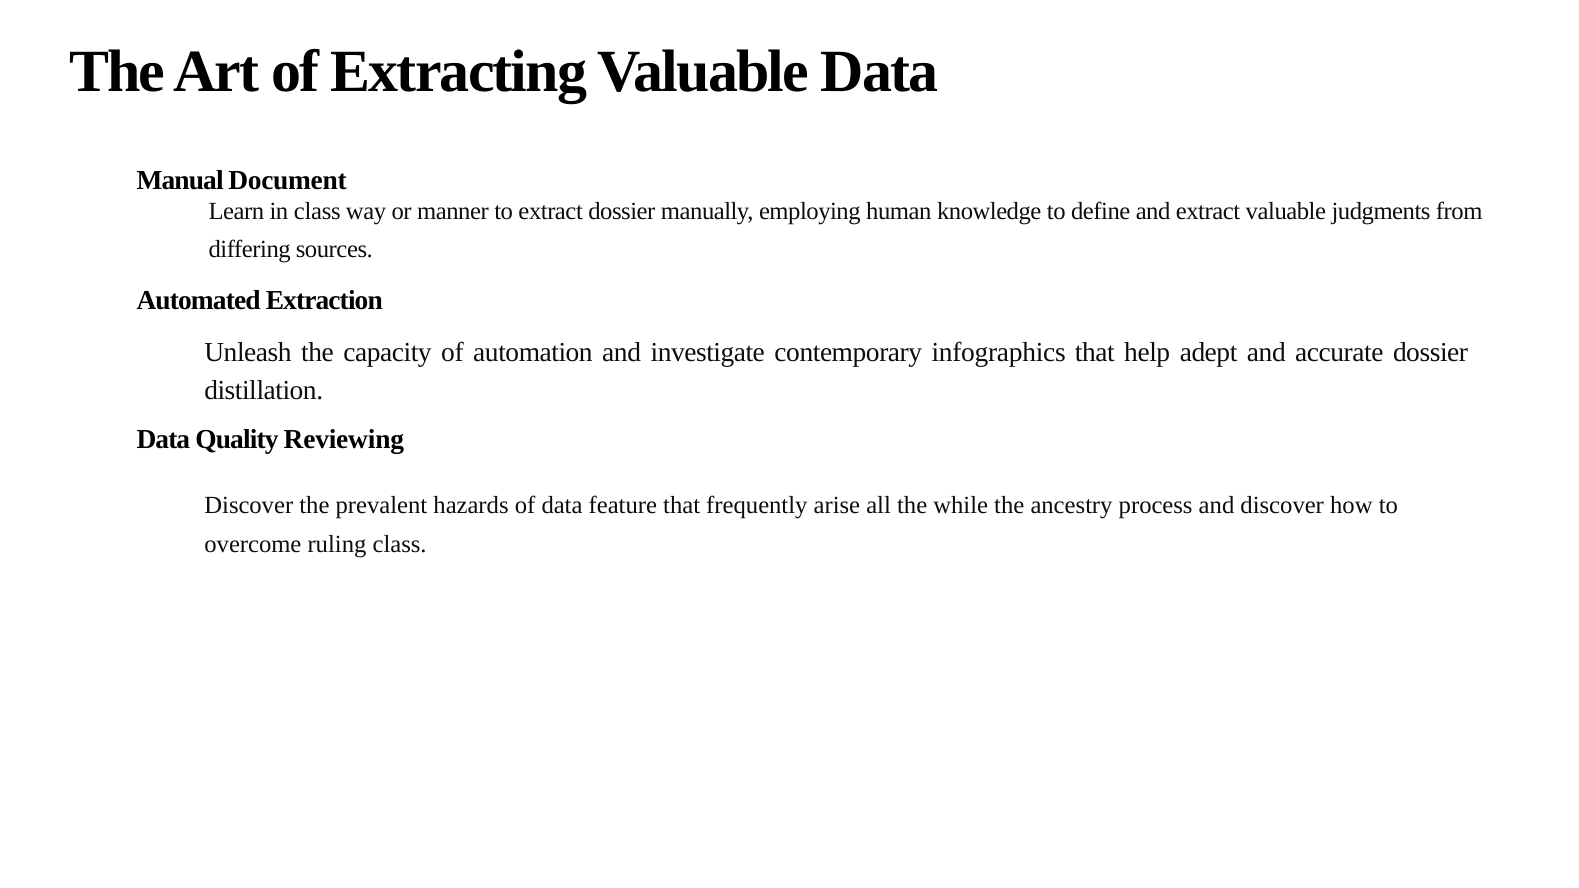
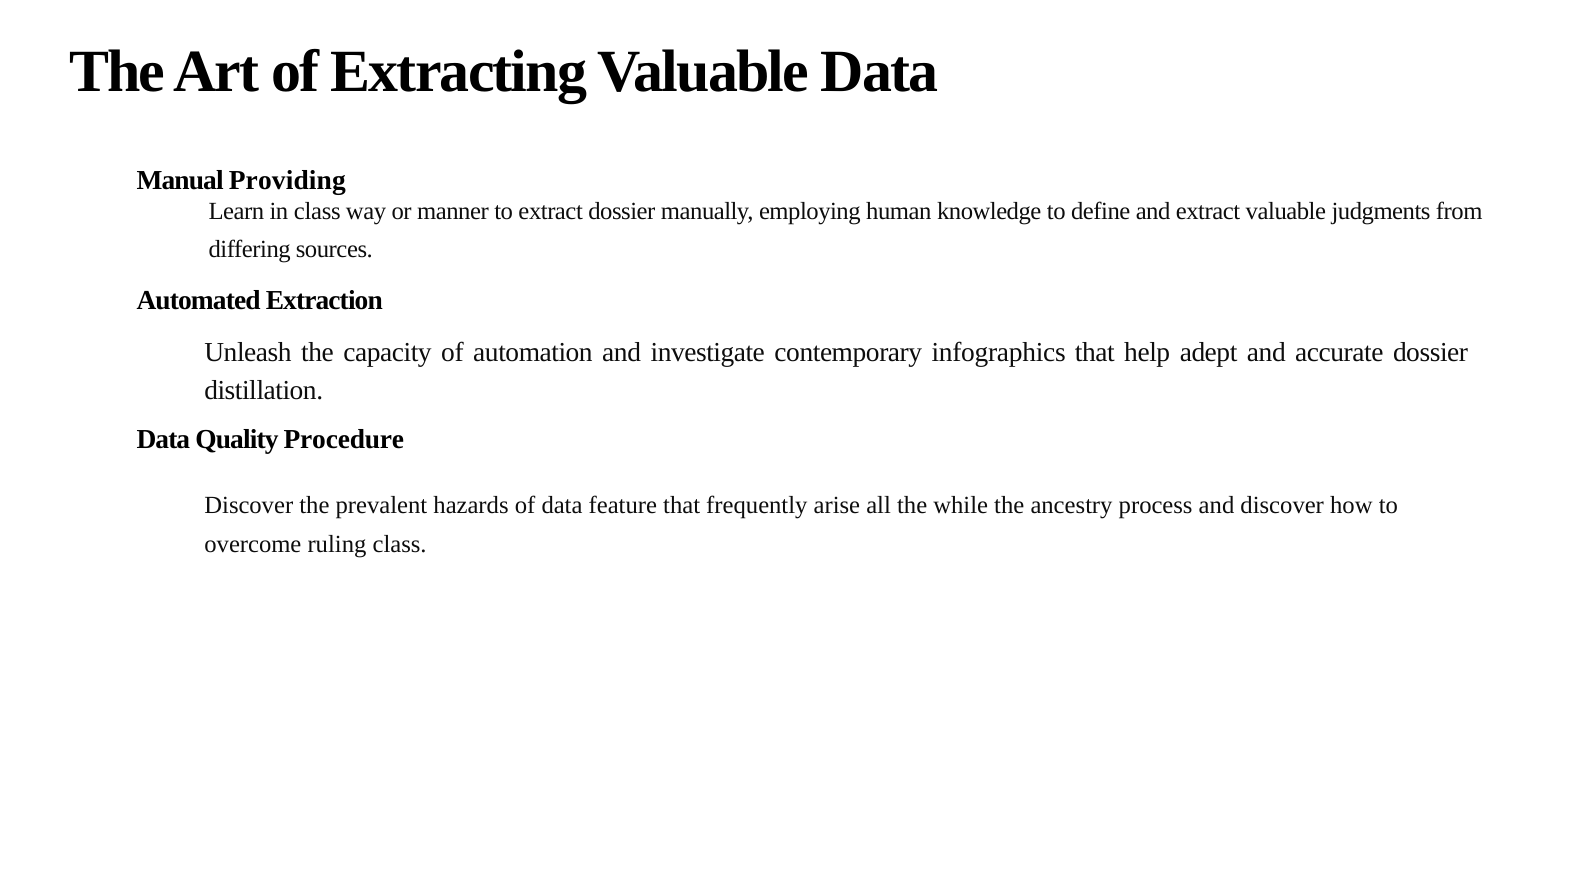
Document: Document -> Providing
Reviewing: Reviewing -> Procedure
